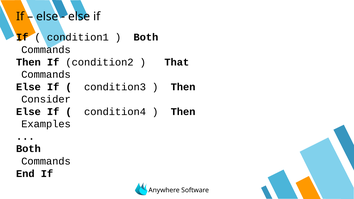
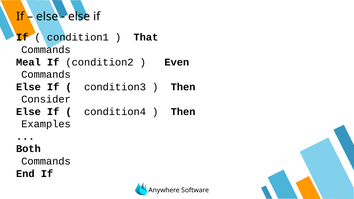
Both at (146, 37): Both -> That
Then at (28, 62): Then -> Meal
That: That -> Even
